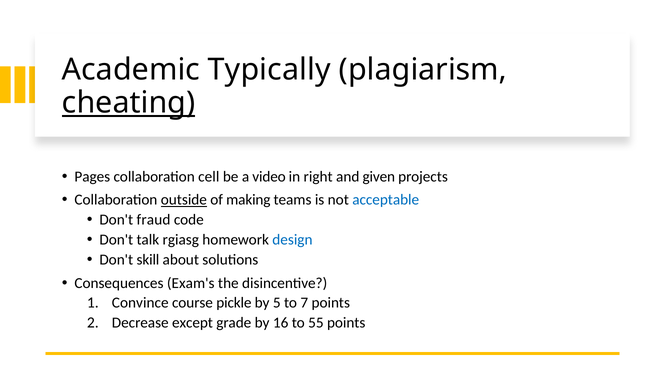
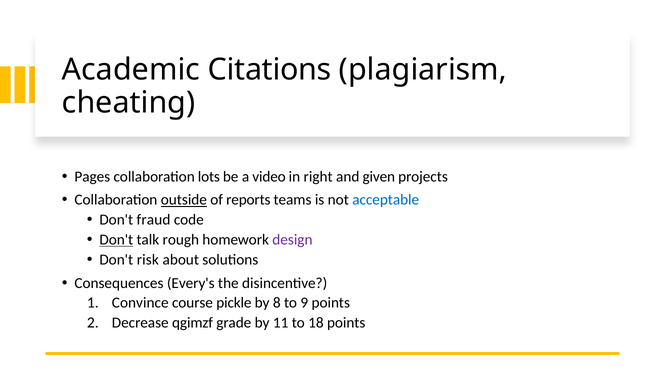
Typically: Typically -> Citations
cheating underline: present -> none
cell: cell -> lots
making: making -> reports
Don't at (116, 240) underline: none -> present
rgiasg: rgiasg -> rough
design colour: blue -> purple
skill: skill -> risk
Exam's: Exam's -> Every's
5: 5 -> 8
7: 7 -> 9
except: except -> qgimzf
16: 16 -> 11
55: 55 -> 18
